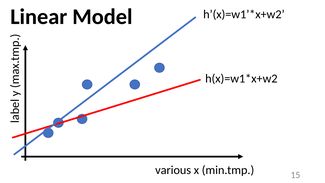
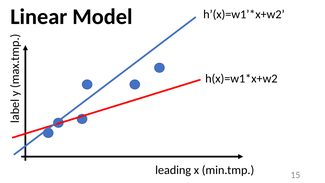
various: various -> leading
